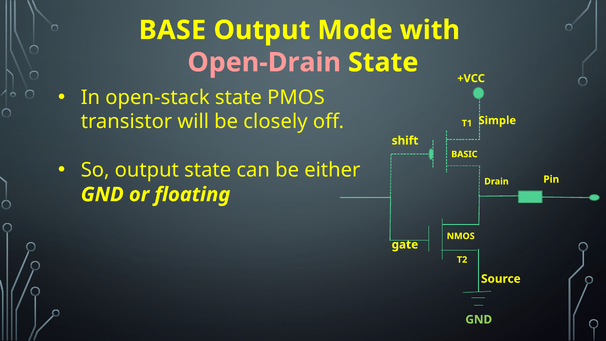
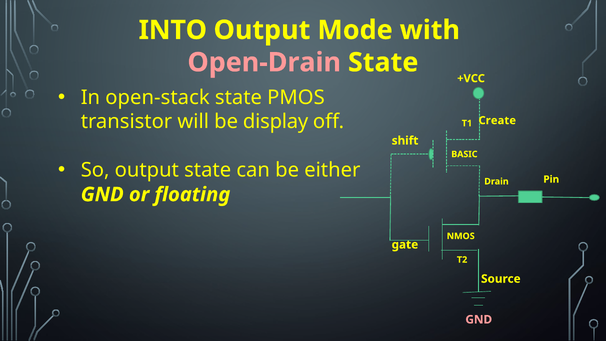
BASE: BASE -> INTO
closely: closely -> display
Simple: Simple -> Create
GND at (479, 319) colour: light green -> pink
